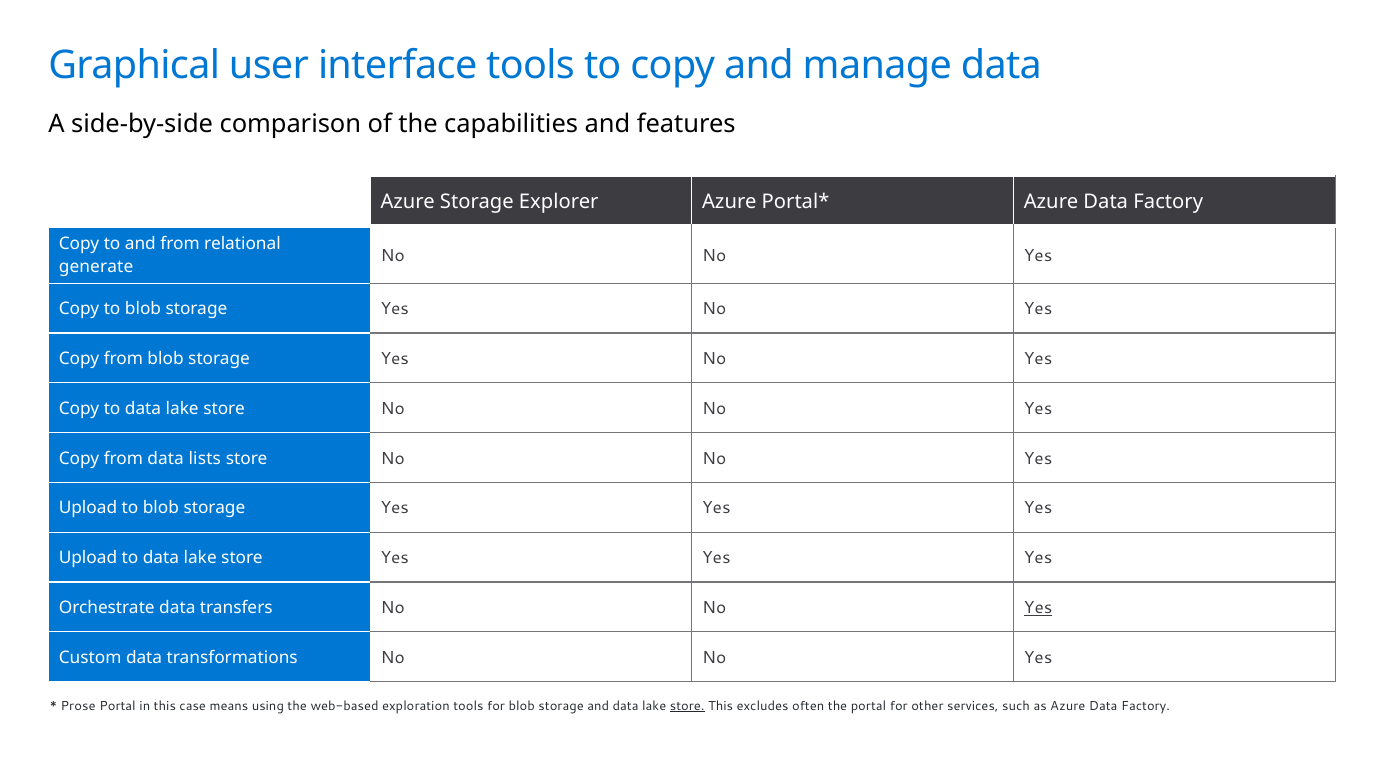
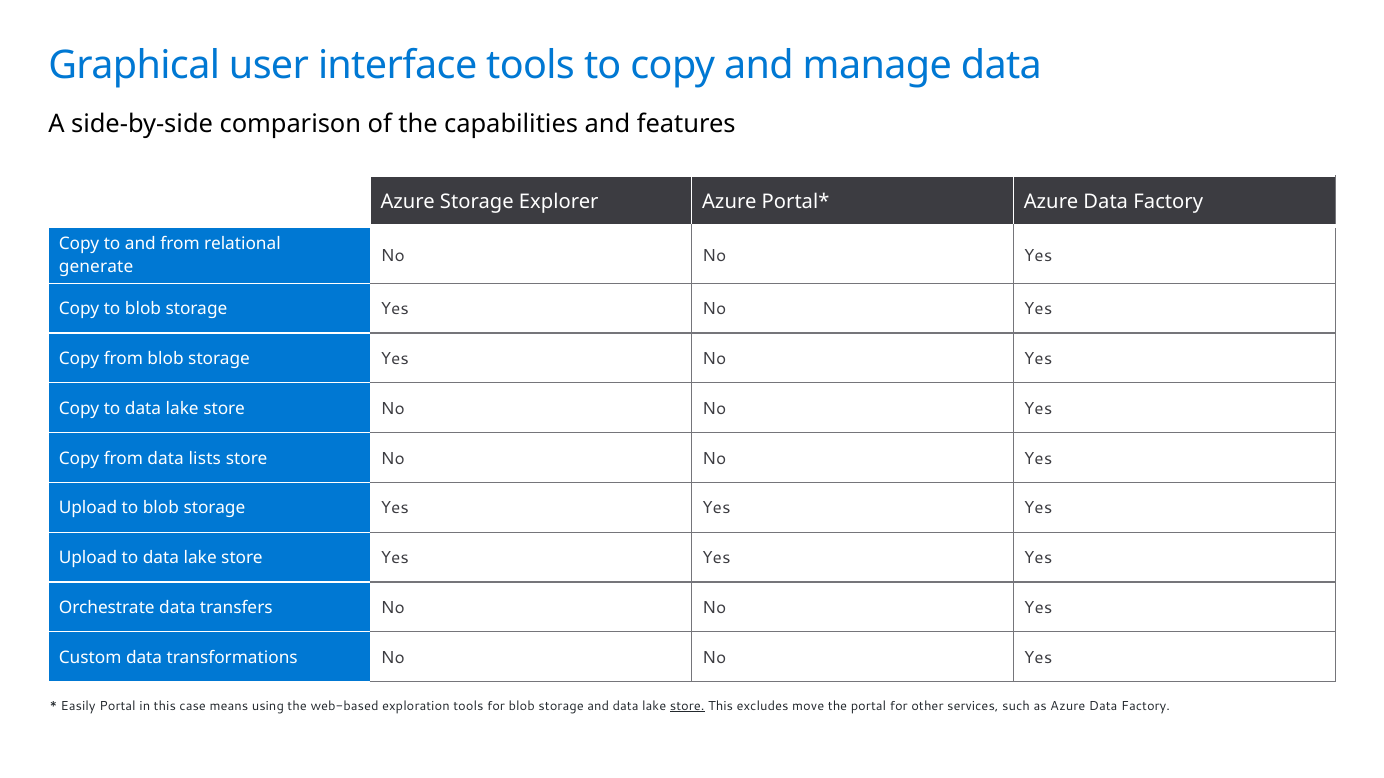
Yes at (1038, 608) underline: present -> none
Prose: Prose -> Easily
often: often -> move
